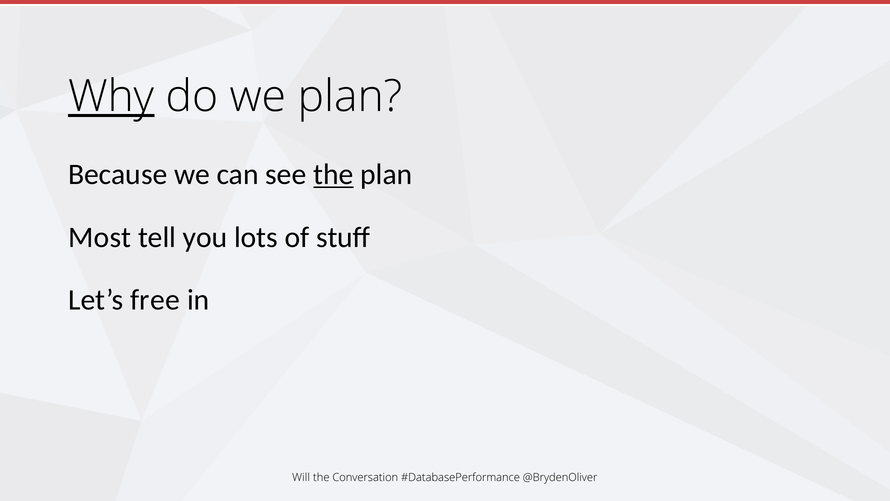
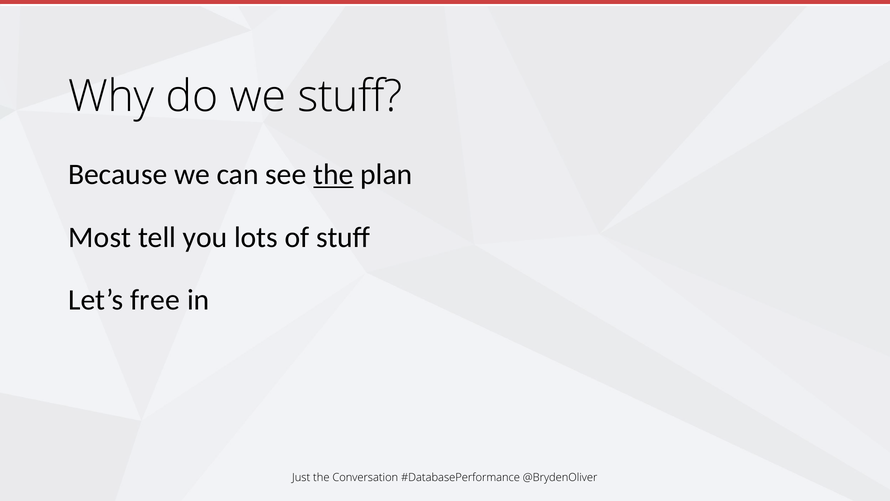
Why underline: present -> none
we plan: plan -> stuff
Will: Will -> Just
